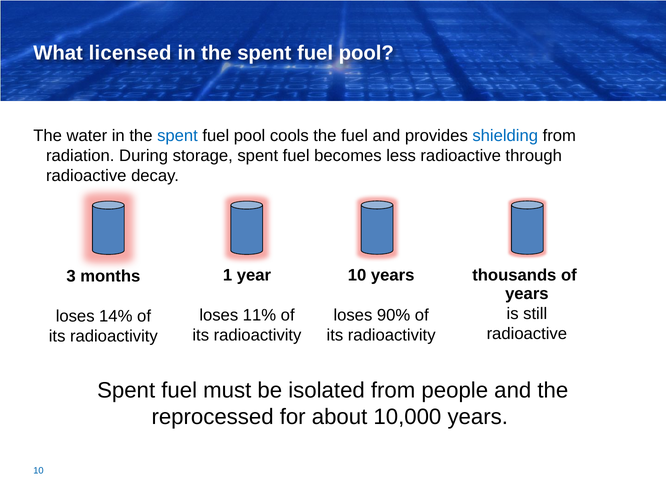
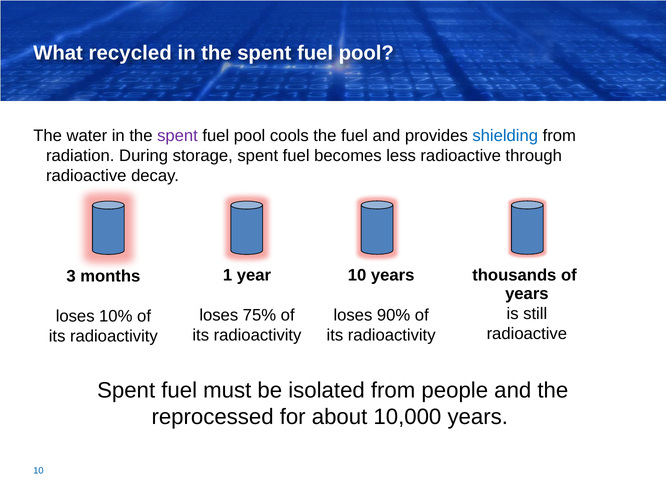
licensed: licensed -> recycled
spent at (177, 136) colour: blue -> purple
11%: 11% -> 75%
14%: 14% -> 10%
